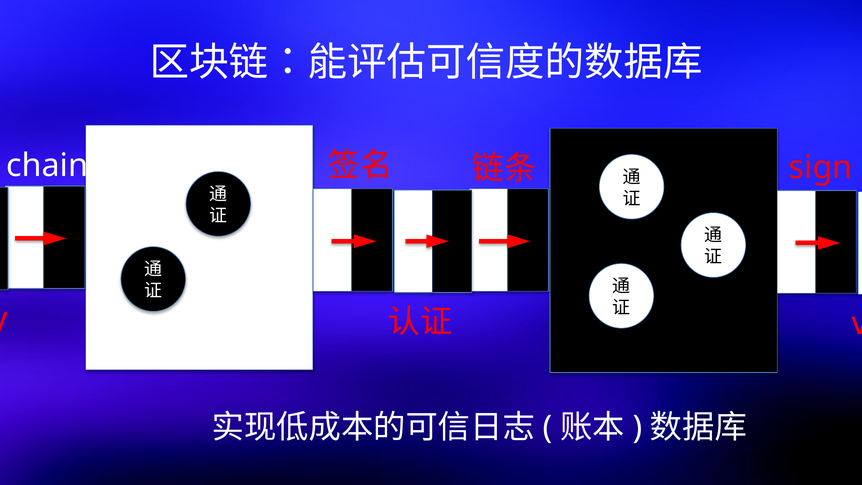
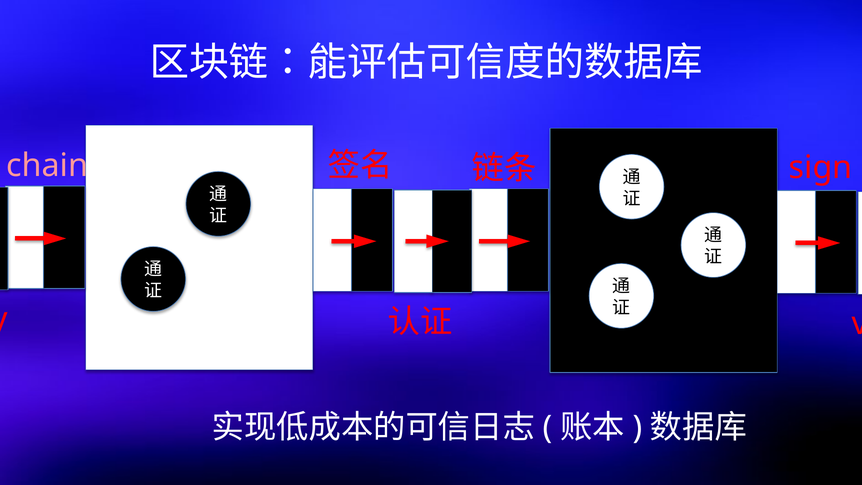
chain colour: white -> pink
